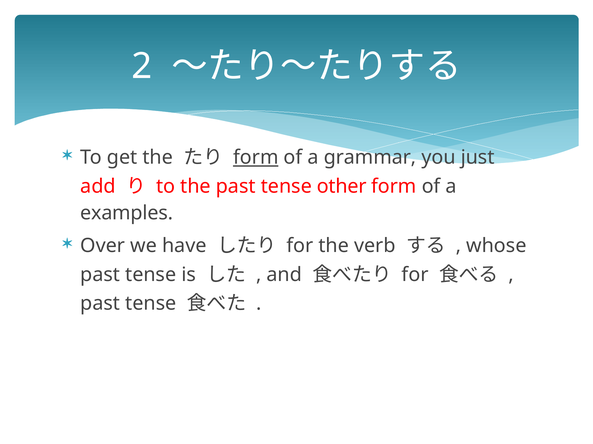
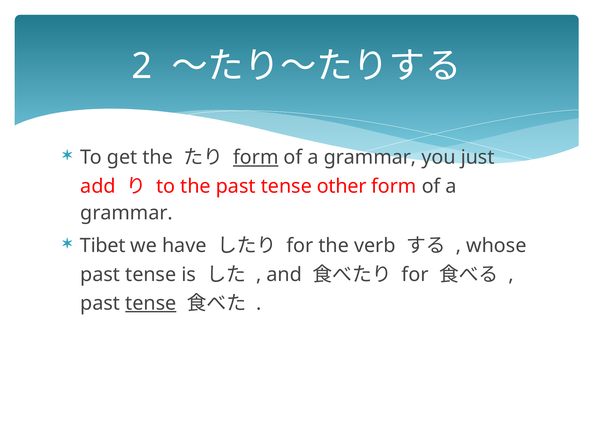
examples at (127, 213): examples -> grammar
Over: Over -> Tibet
tense at (151, 304) underline: none -> present
